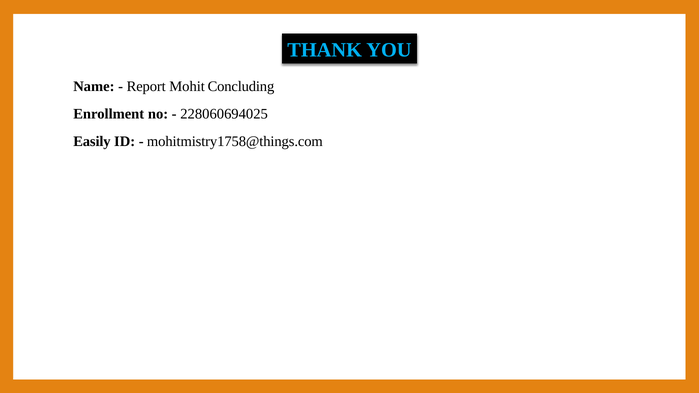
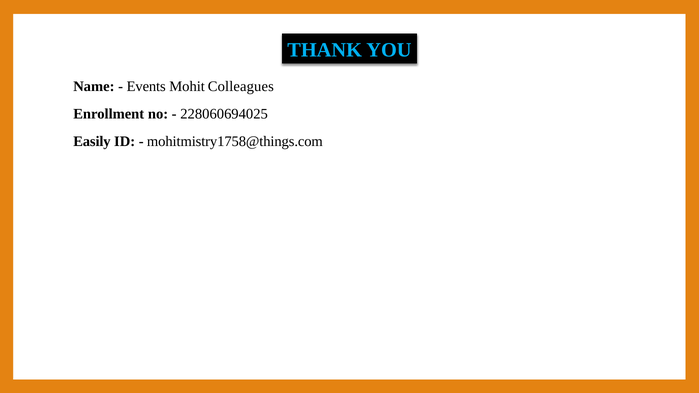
Report: Report -> Events
Concluding: Concluding -> Colleagues
